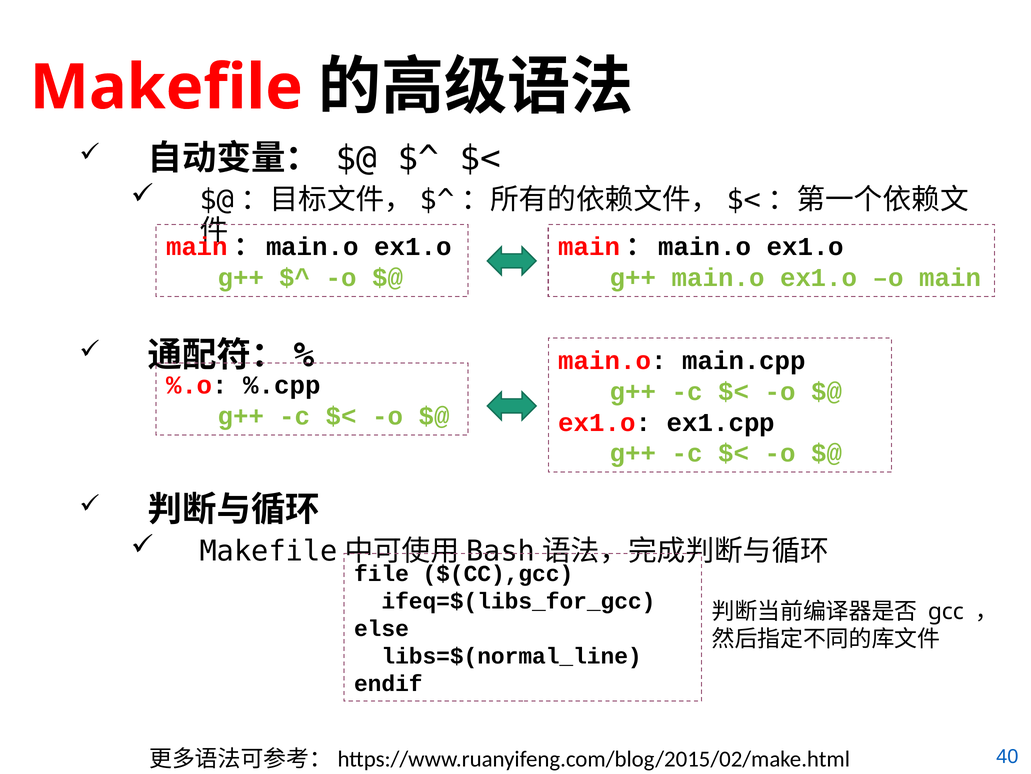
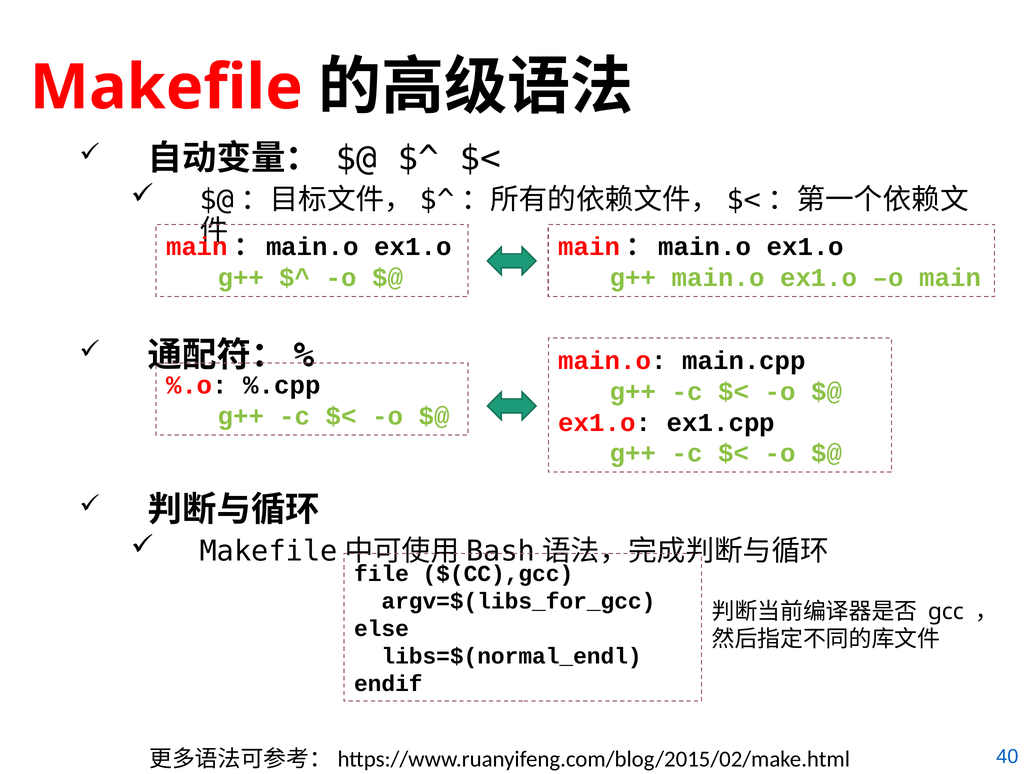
ifeq=$(libs_for_gcc: ifeq=$(libs_for_gcc -> argv=$(libs_for_gcc
libs=$(normal_line: libs=$(normal_line -> libs=$(normal_endl
